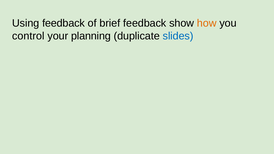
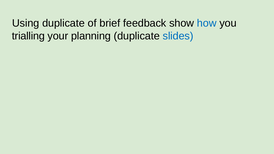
Using feedback: feedback -> duplicate
how colour: orange -> blue
control: control -> trialling
